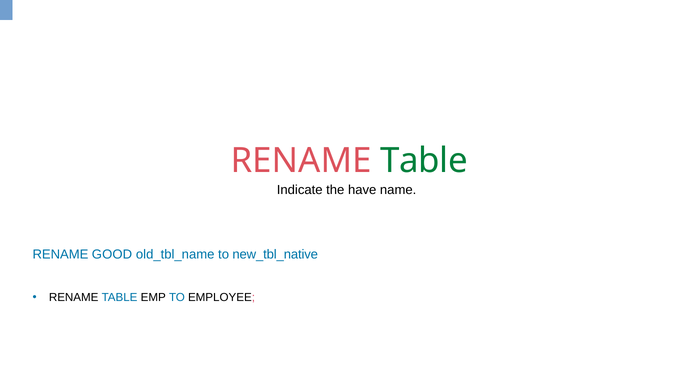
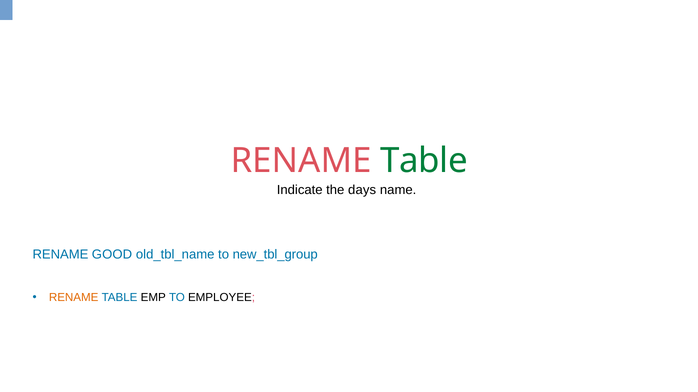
have: have -> days
new_tbl_native: new_tbl_native -> new_tbl_group
RENAME at (74, 298) colour: black -> orange
